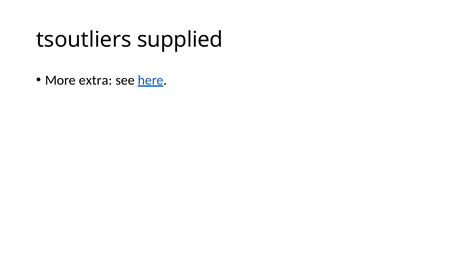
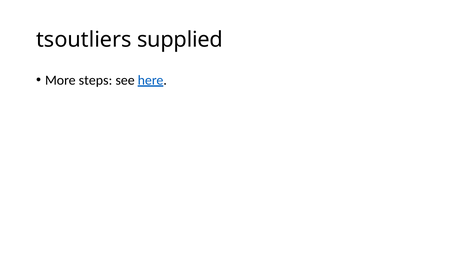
extra: extra -> steps
